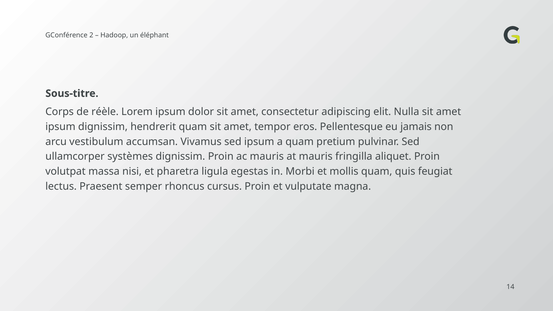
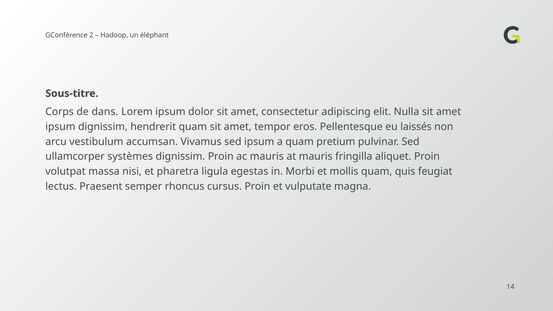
réèle: réèle -> dans
jamais: jamais -> laissés
